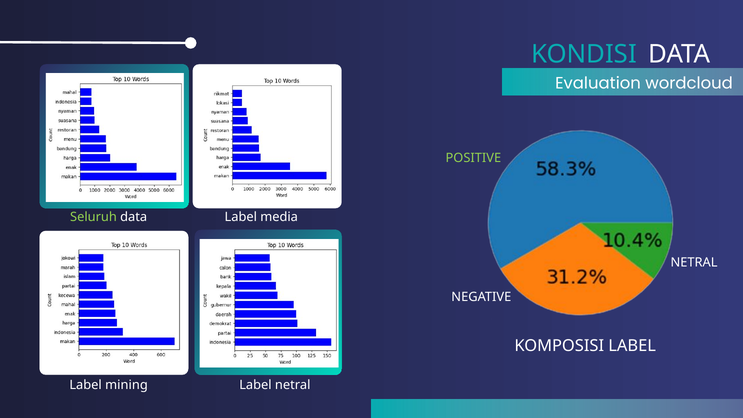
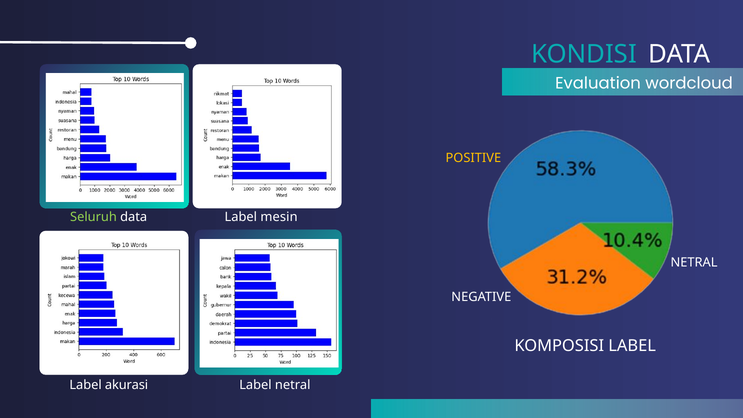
POSITIVE colour: light green -> yellow
media: media -> mesin
mining: mining -> akurasi
